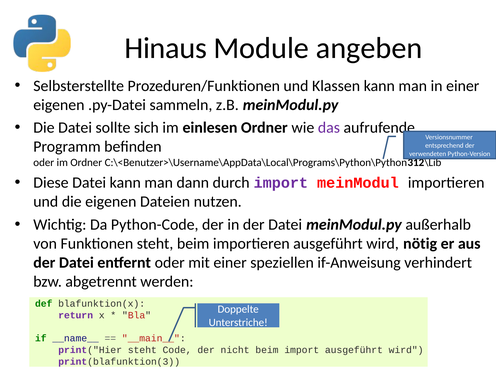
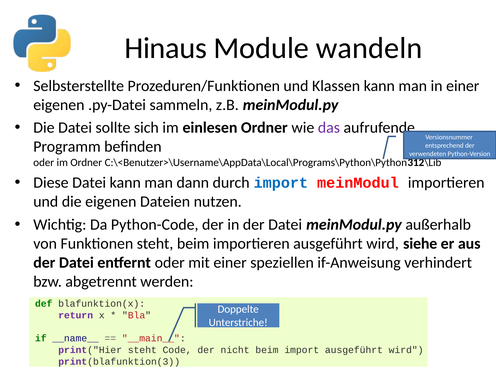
angeben: angeben -> wandeln
import at (281, 183) colour: purple -> blue
nötig: nötig -> siehe
